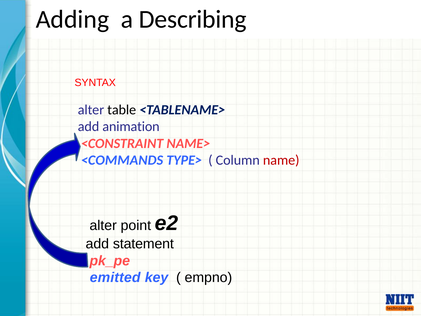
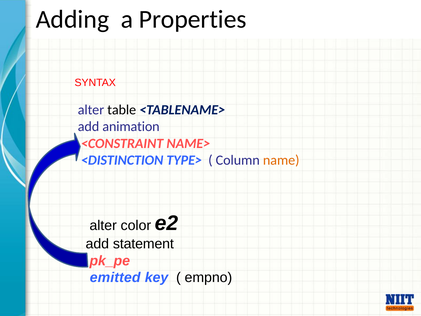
Describing: Describing -> Properties
<COMMANDS: <COMMANDS -> <DISTINCTION
name colour: red -> orange
point: point -> color
